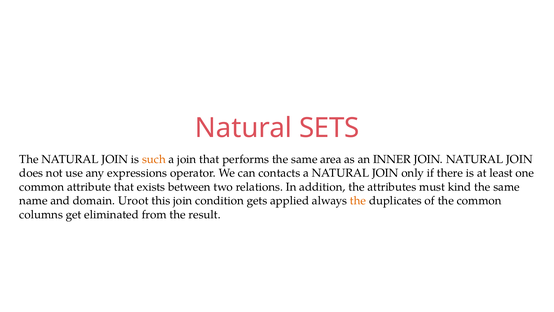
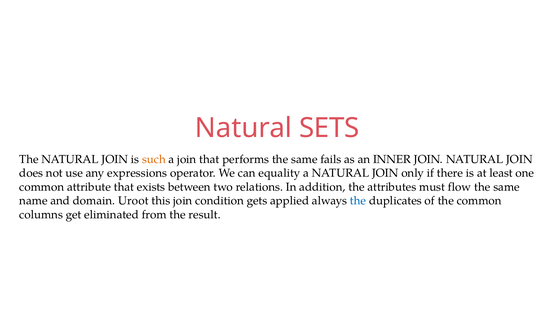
area: area -> fails
contacts: contacts -> equality
kind: kind -> flow
the at (358, 201) colour: orange -> blue
